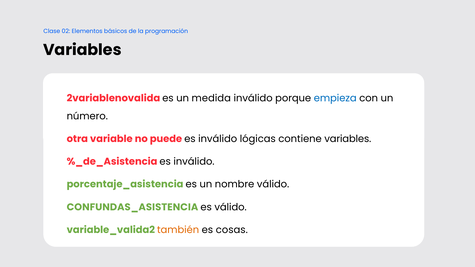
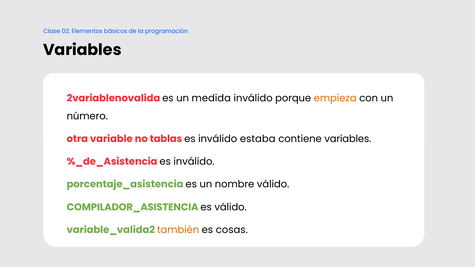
empieza colour: blue -> orange
puede at (166, 139): puede -> tablas
lógicas: lógicas -> estaba
CONFUNDAS_ASISTENCIA: CONFUNDAS_ASISTENCIA -> COMPILADOR_ASISTENCIA
